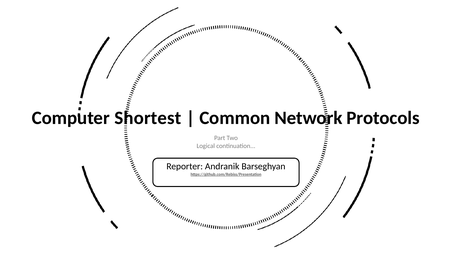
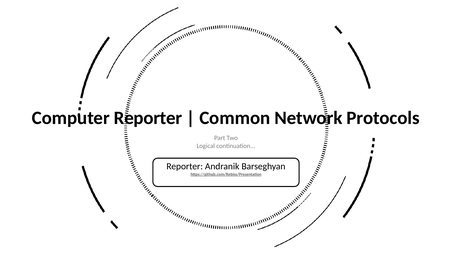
Computer Shortest: Shortest -> Reporter
